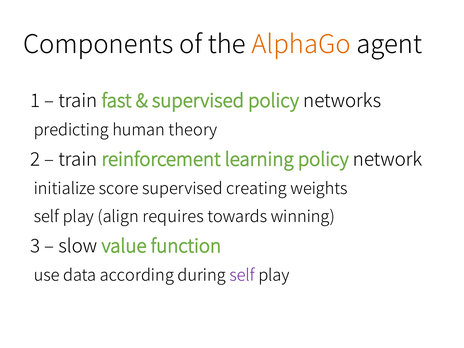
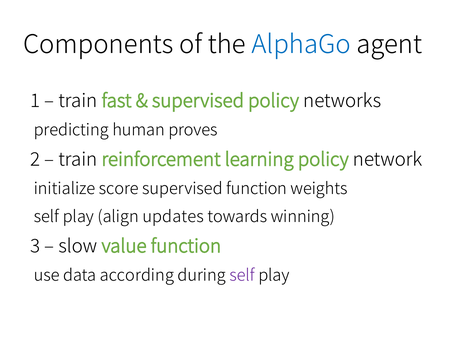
AlphaGo colour: orange -> blue
theory: theory -> proves
supervised creating: creating -> function
requires: requires -> updates
